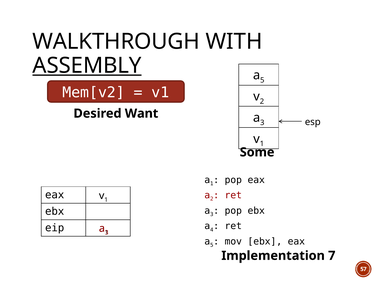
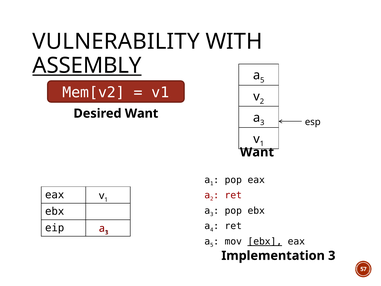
WALKTHROUGH: WALKTHROUGH -> VULNERABILITY
Some at (257, 152): Some -> Want
ebx at (265, 241) underline: none -> present
Implementation 7: 7 -> 3
